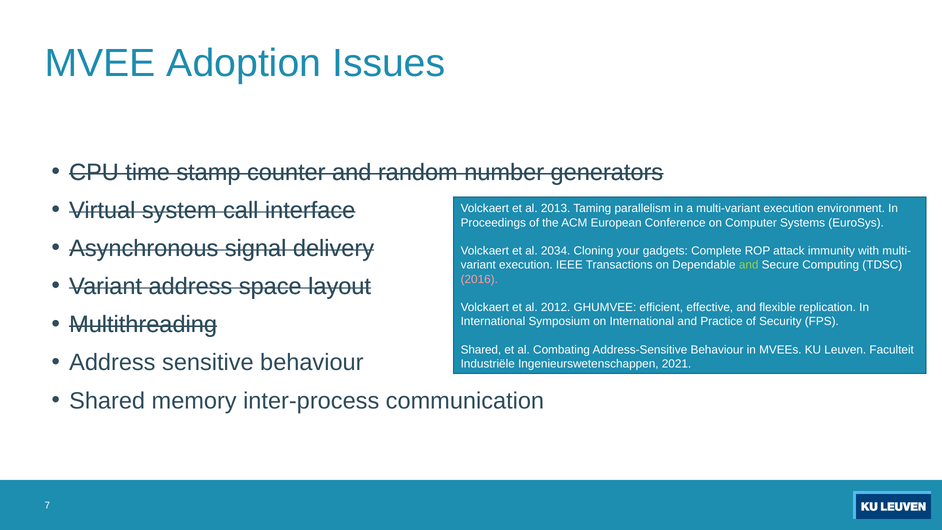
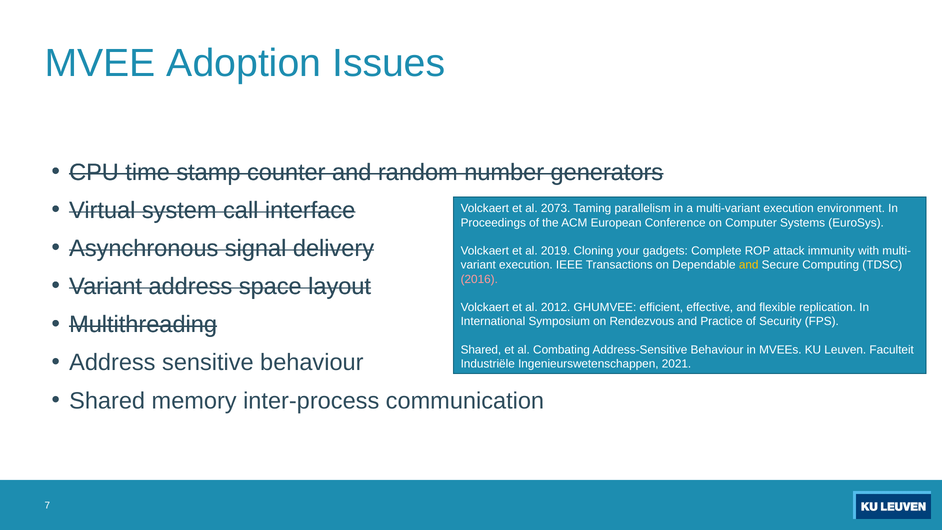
2013: 2013 -> 2073
2034: 2034 -> 2019
and at (749, 265) colour: light green -> yellow
on International: International -> Rendezvous
